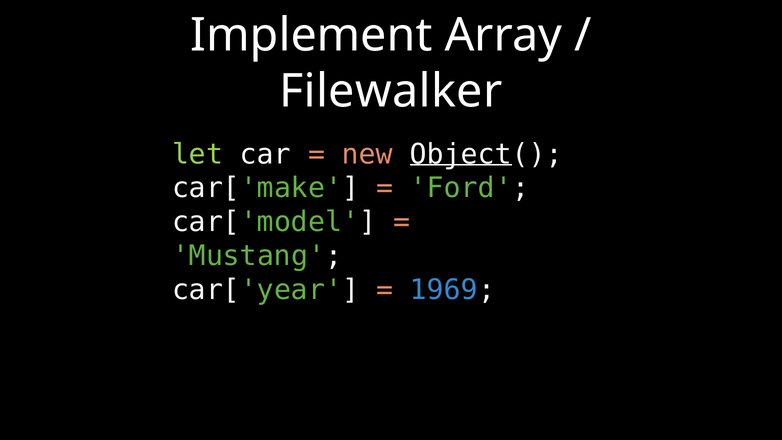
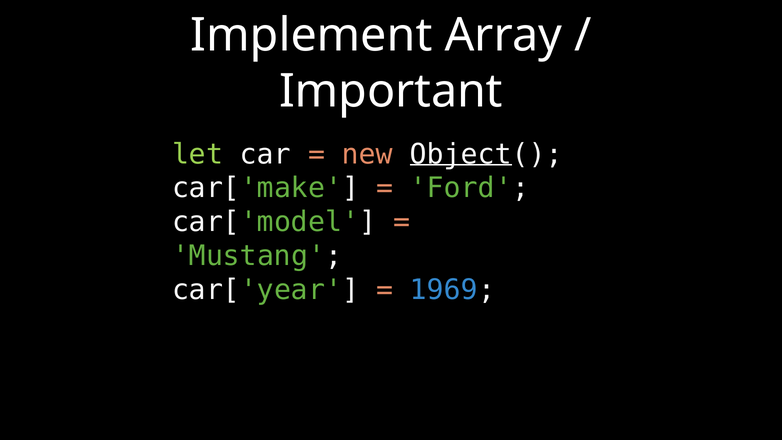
Filewalker: Filewalker -> Important
